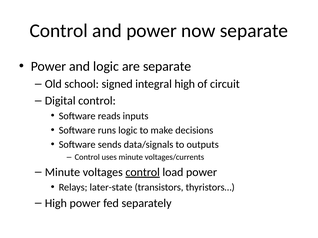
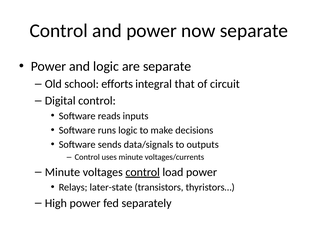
signed: signed -> efforts
integral high: high -> that
